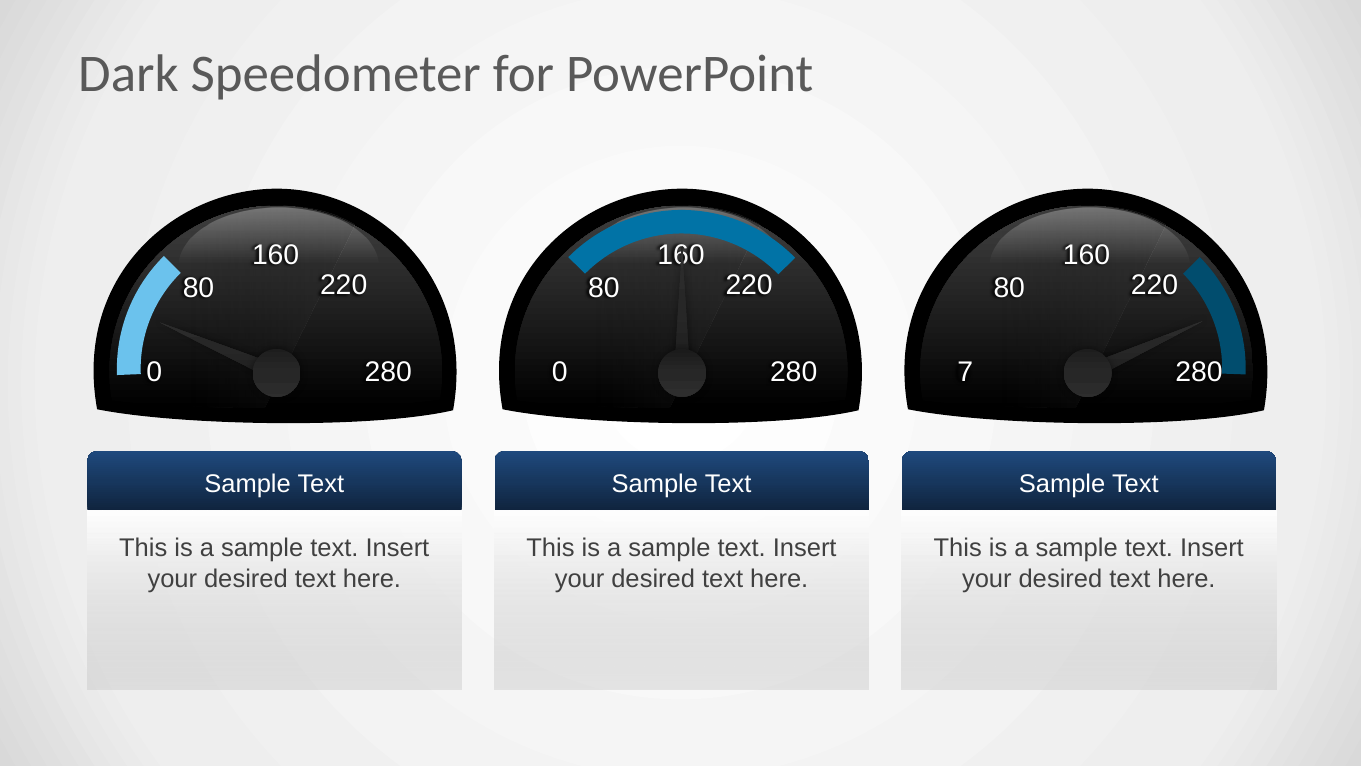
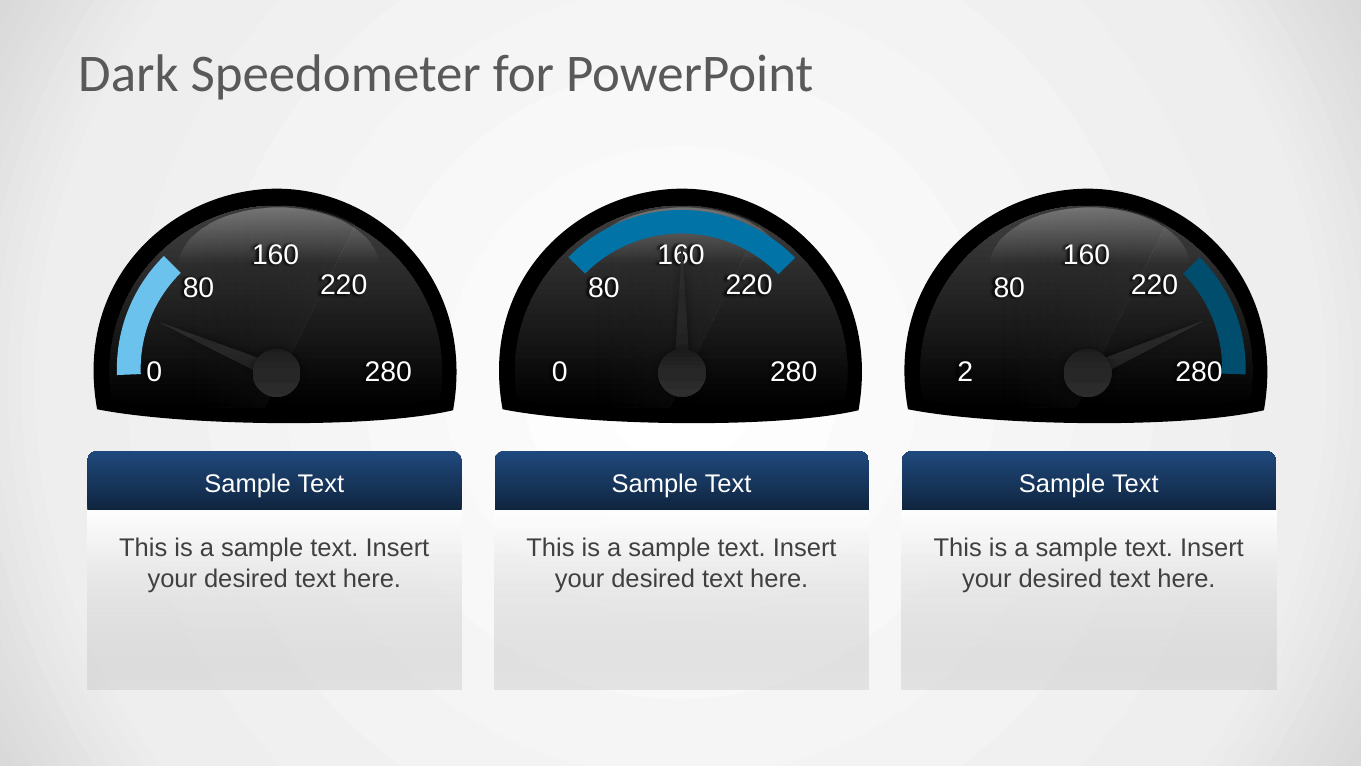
7: 7 -> 2
